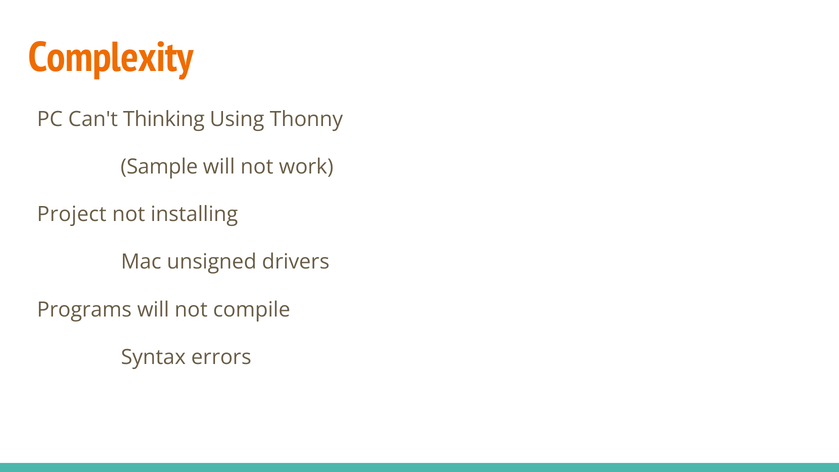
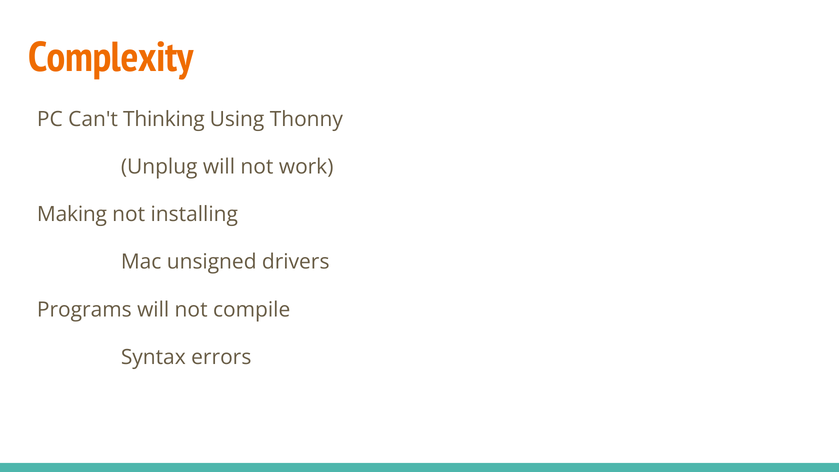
Sample: Sample -> Unplug
Project: Project -> Making
